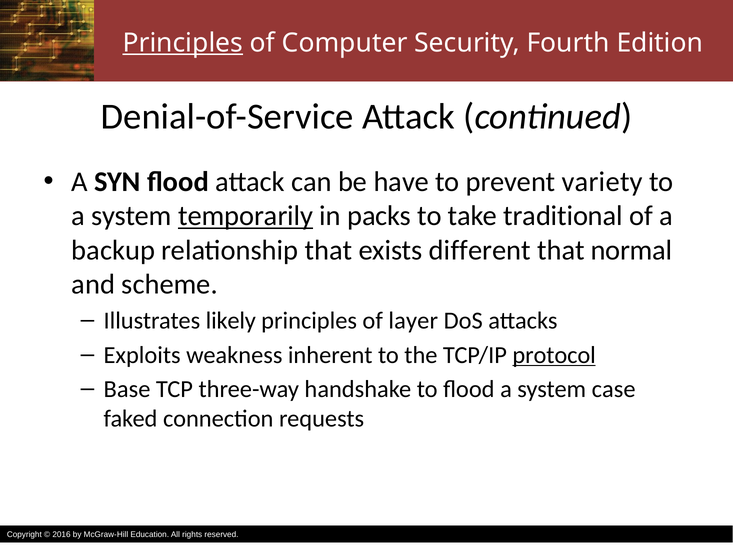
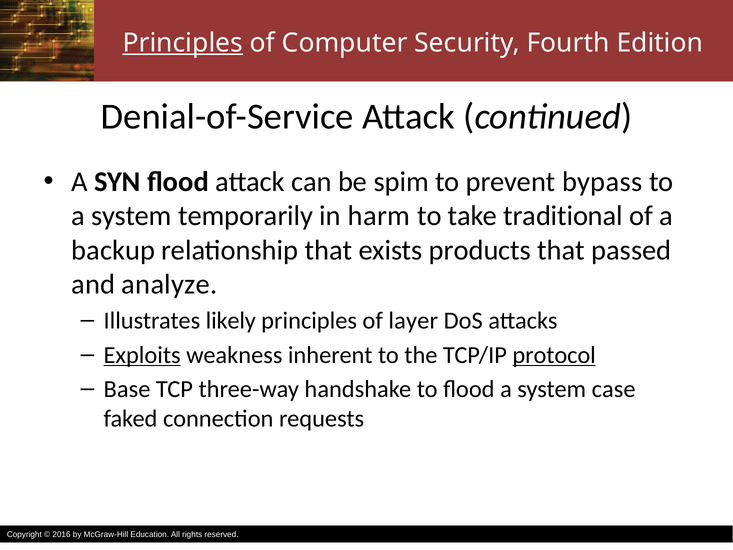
have: have -> spim
variety: variety -> bypass
temporarily underline: present -> none
packs: packs -> harm
different: different -> products
normal: normal -> passed
scheme: scheme -> analyze
Exploits underline: none -> present
